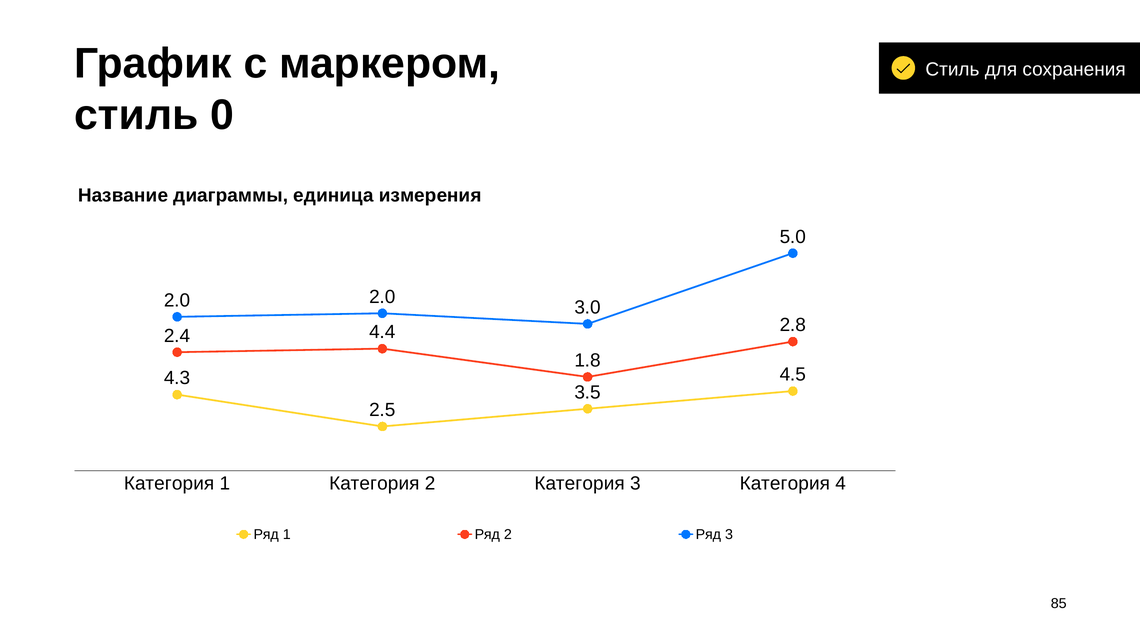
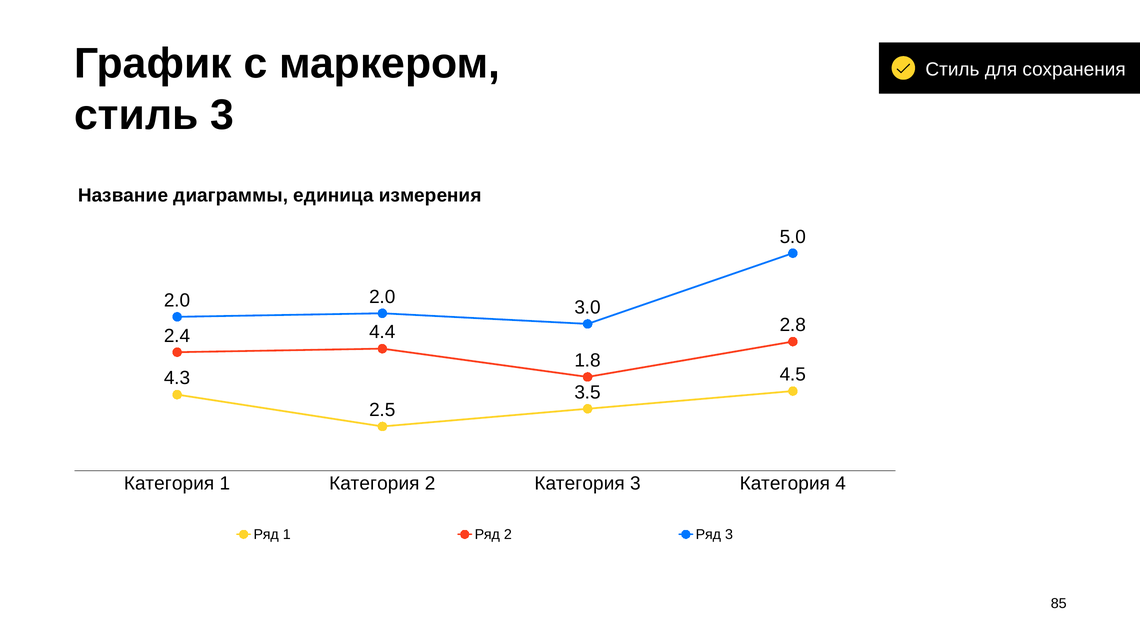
стиль 0: 0 -> 3
